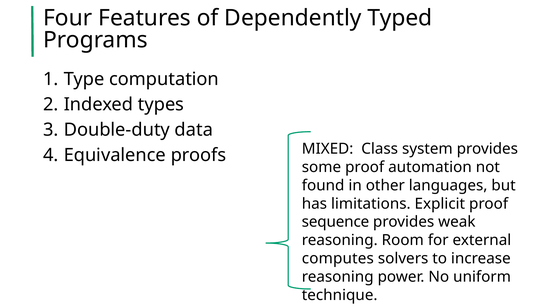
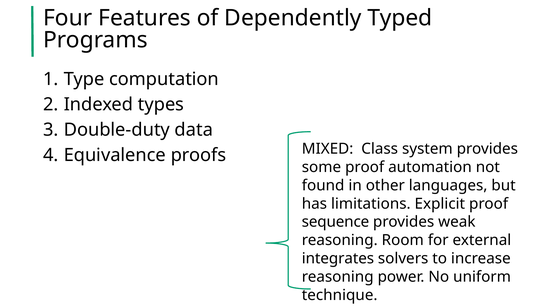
computes: computes -> integrates
